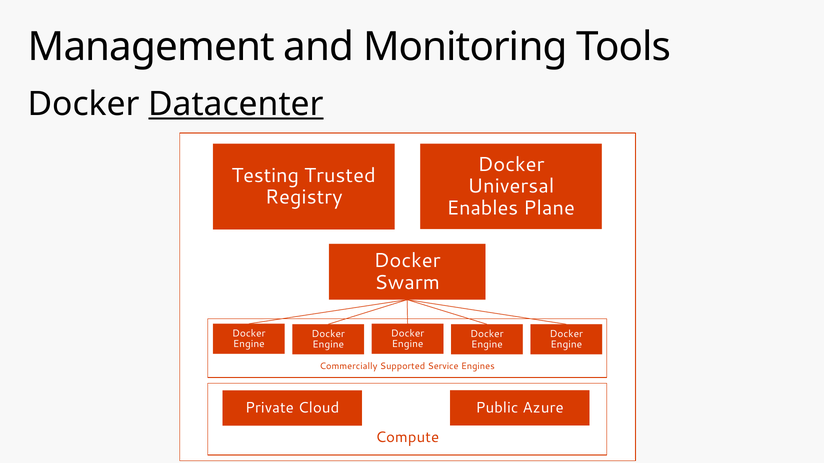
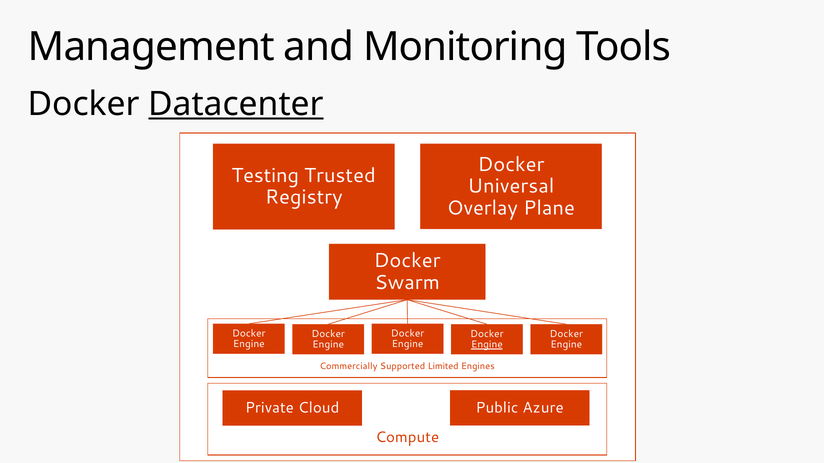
Enables: Enables -> Overlay
Engine at (487, 345) underline: none -> present
Service: Service -> Limited
